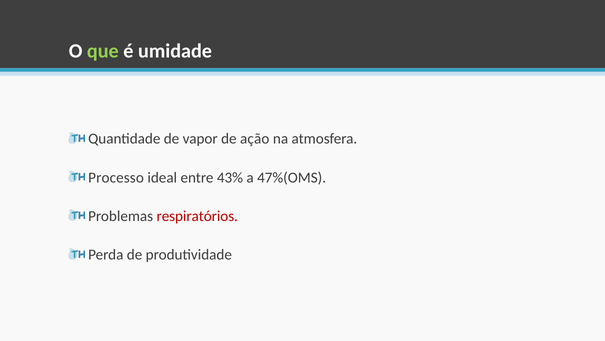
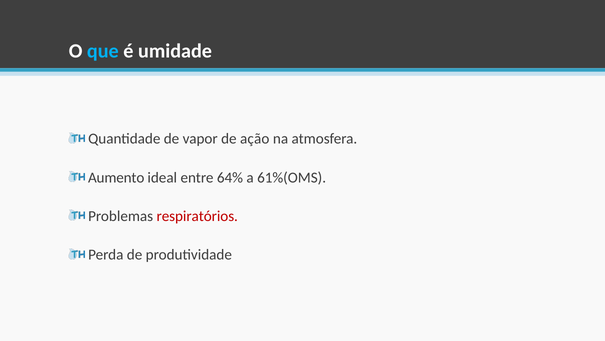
que colour: light green -> light blue
Processo: Processo -> Aumento
43%: 43% -> 64%
47%(OMS: 47%(OMS -> 61%(OMS
